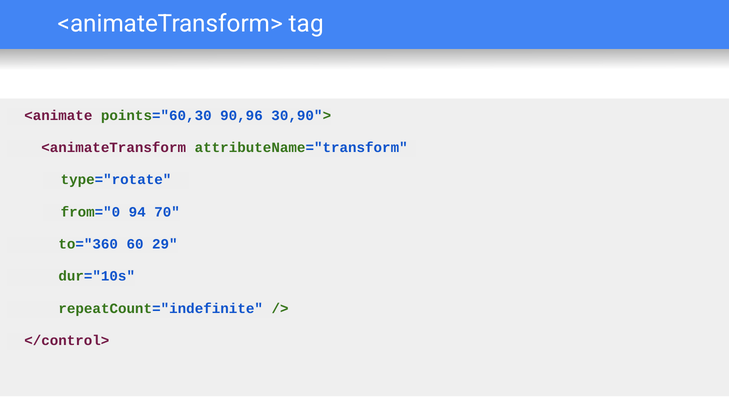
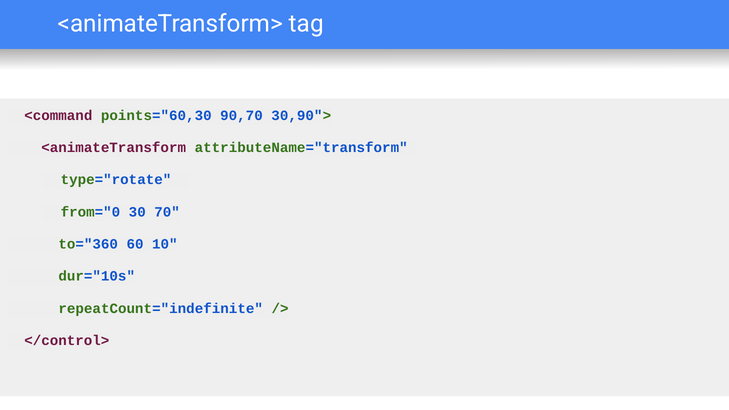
<animate: <animate -> <command
90,96: 90,96 -> 90,70
94: 94 -> 30
29: 29 -> 10
